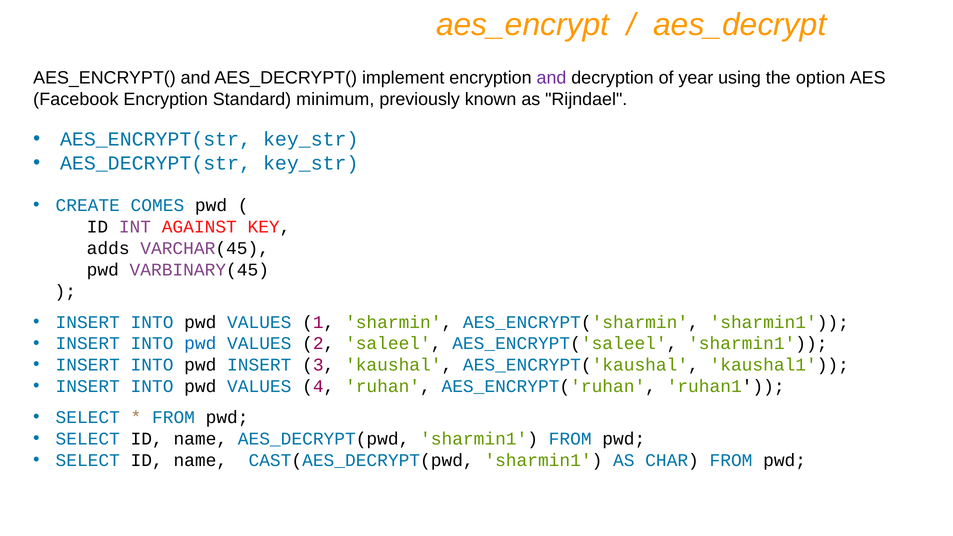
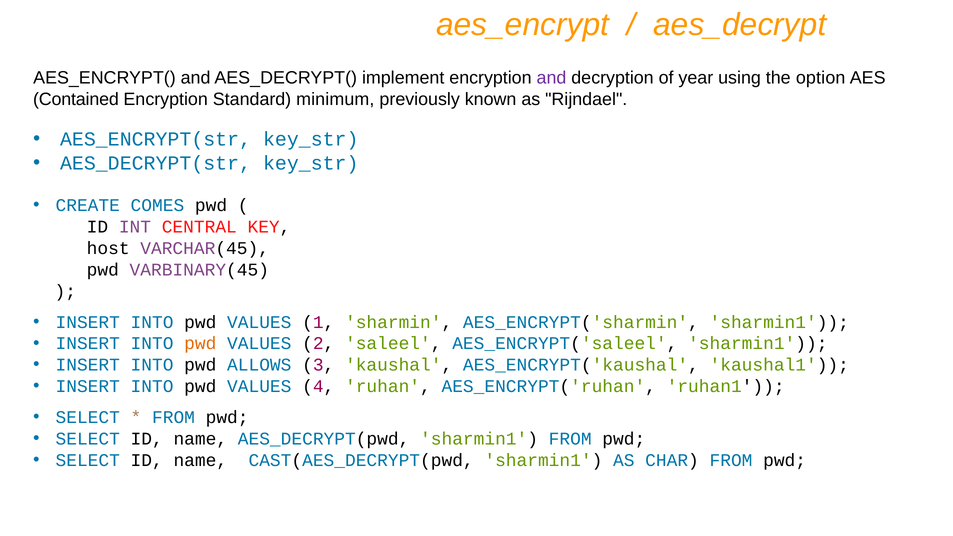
Facebook: Facebook -> Contained
AGAINST: AGAINST -> CENTRAL
adds: adds -> host
pwd at (200, 344) colour: blue -> orange
pwd INSERT: INSERT -> ALLOWS
